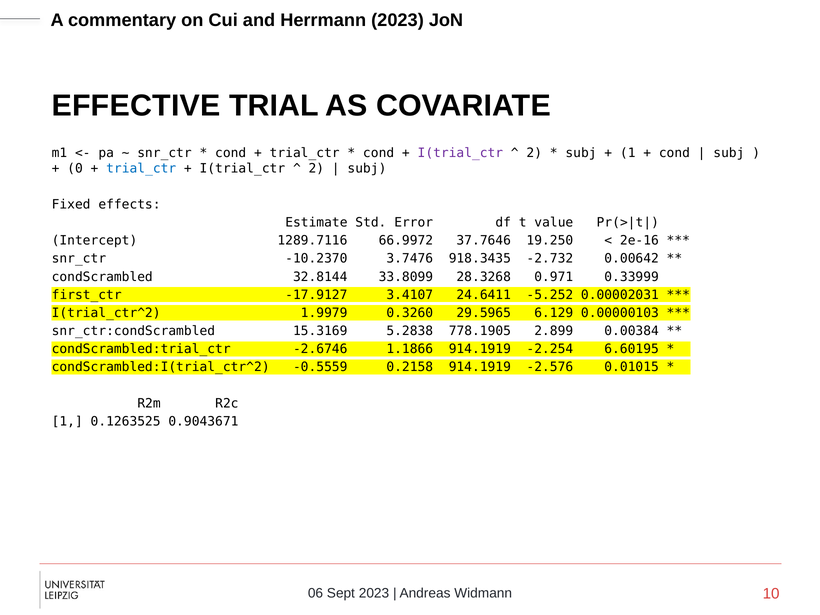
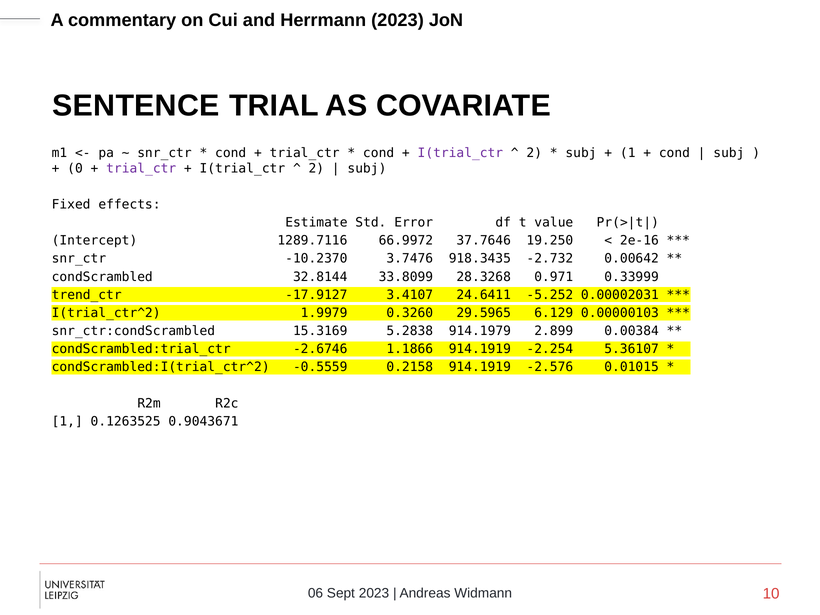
EFFECTIVE: EFFECTIVE -> SENTENCE
trial_ctr at (141, 168) colour: blue -> purple
first_ctr: first_ctr -> trend_ctr
778.1905: 778.1905 -> 914.1979
6.60195: 6.60195 -> 5.36107
